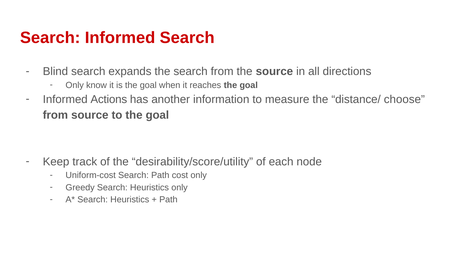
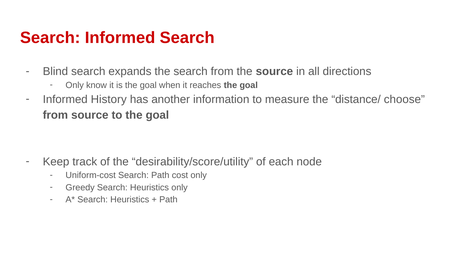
Actions: Actions -> History
